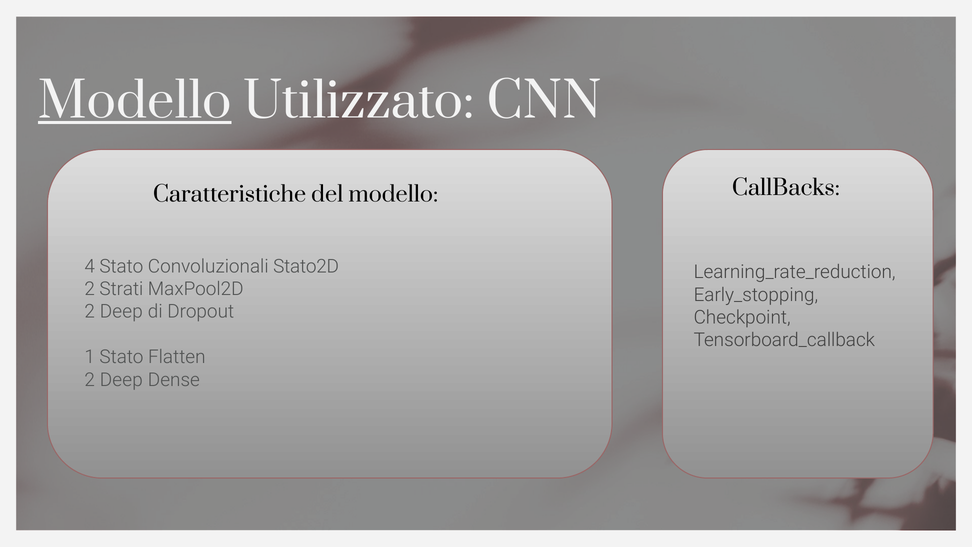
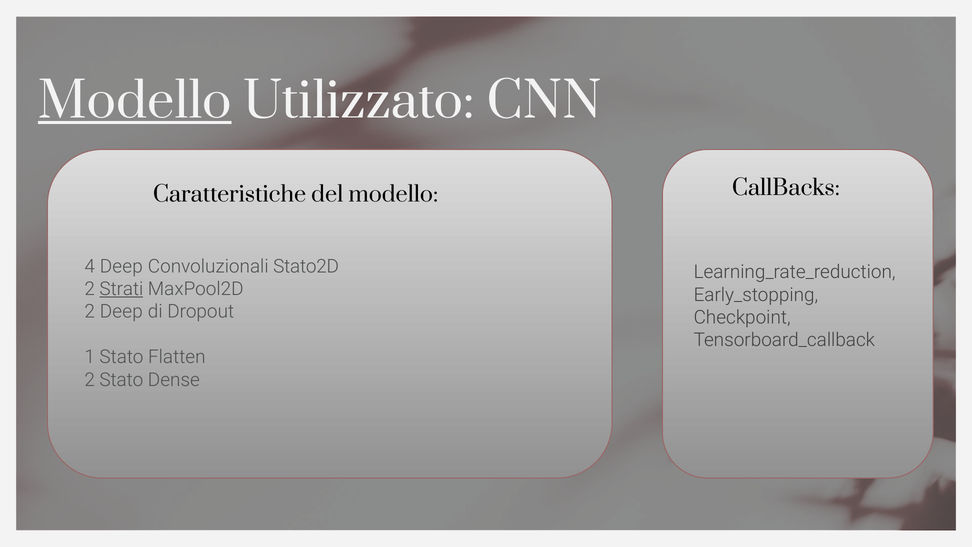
4 Stato: Stato -> Deep
Strati underline: none -> present
Deep at (121, 380): Deep -> Stato
